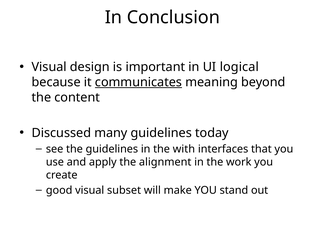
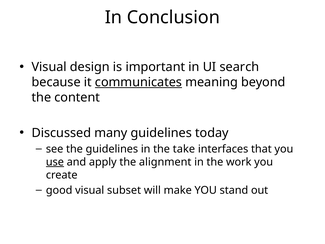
logical: logical -> search
with: with -> take
use underline: none -> present
